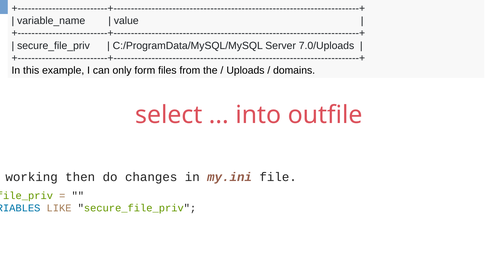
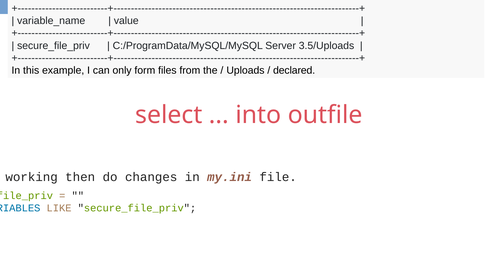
7.0/Uploads: 7.0/Uploads -> 3.5/Uploads
domains: domains -> declared
